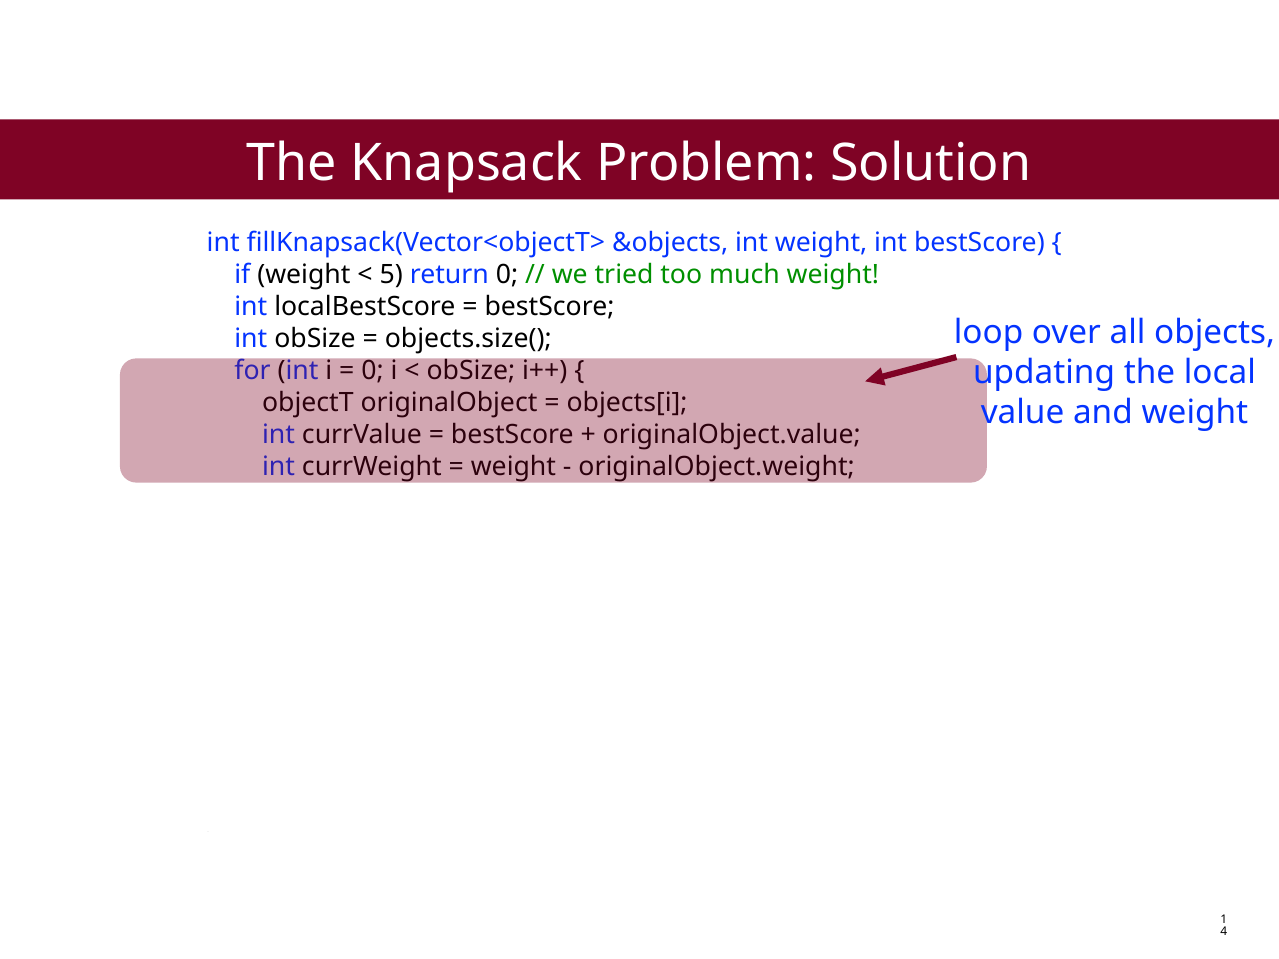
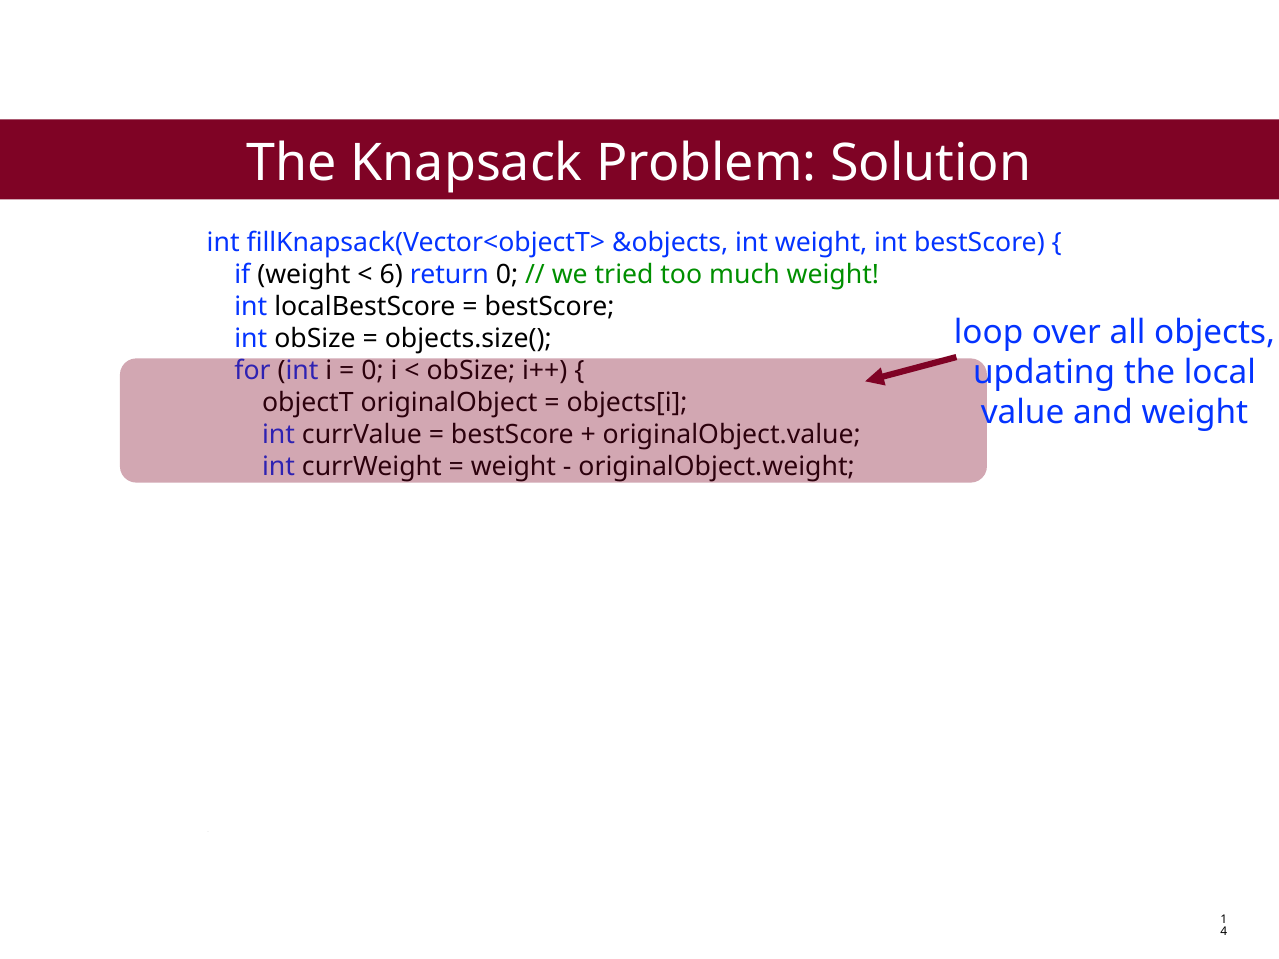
5: 5 -> 6
